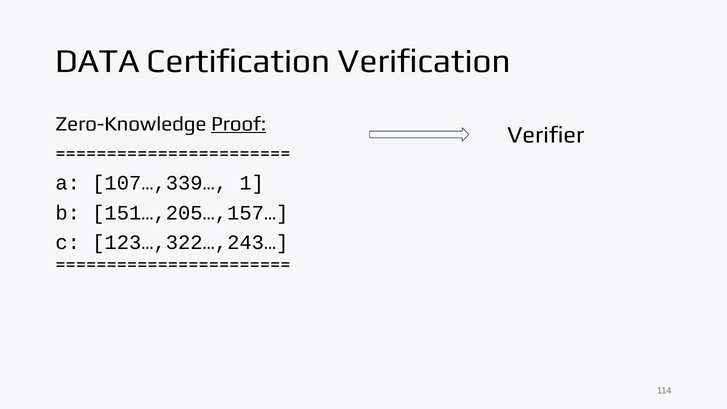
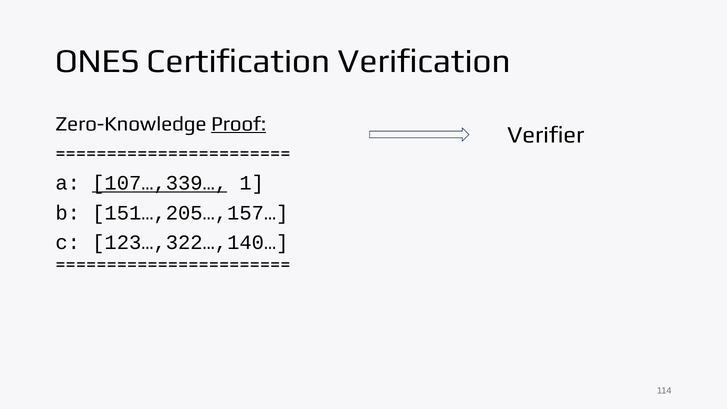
DATA: DATA -> ONES
107…,339… underline: none -> present
123…,322…,243…: 123…,322…,243… -> 123…,322…,140…
